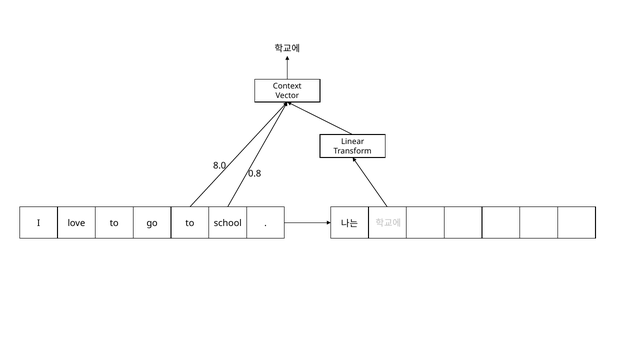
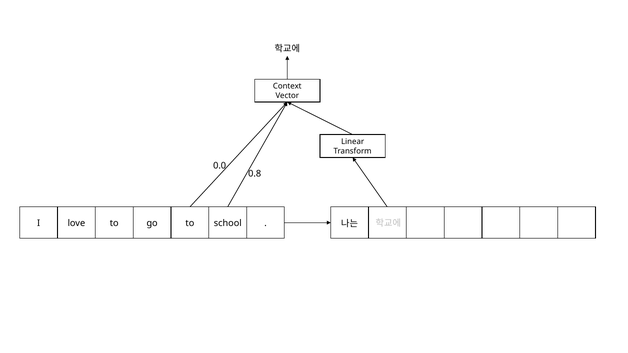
8.0: 8.0 -> 0.0
